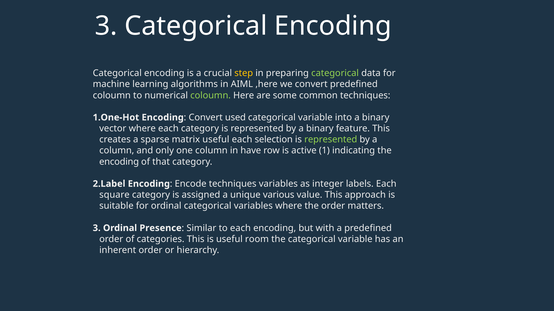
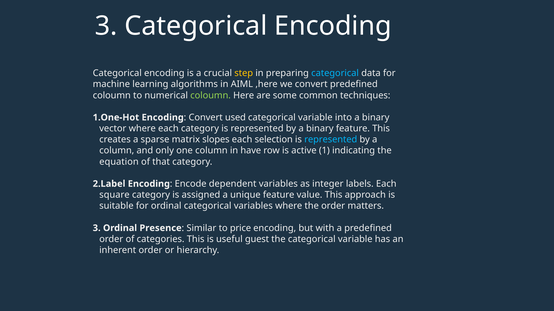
categorical at (335, 73) colour: light green -> light blue
matrix useful: useful -> slopes
represented at (331, 140) colour: light green -> light blue
encoding at (119, 162): encoding -> equation
Encode techniques: techniques -> dependent
unique various: various -> feature
to each: each -> price
room: room -> guest
